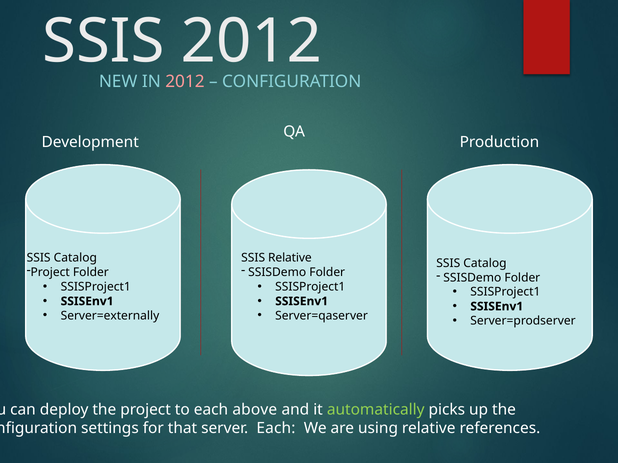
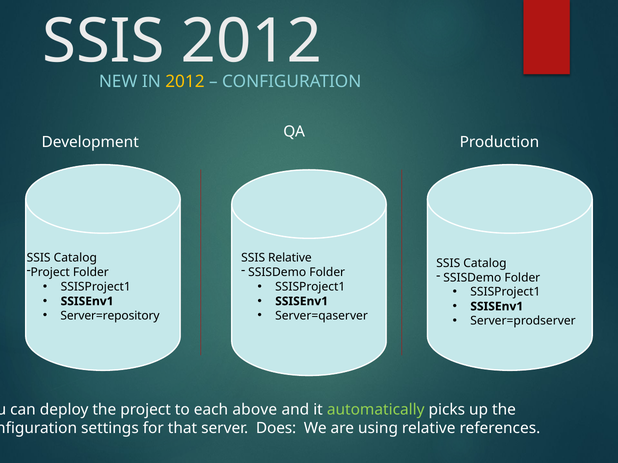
2012 at (185, 82) colour: pink -> yellow
Server=externally: Server=externally -> Server=repository
server Each: Each -> Does
